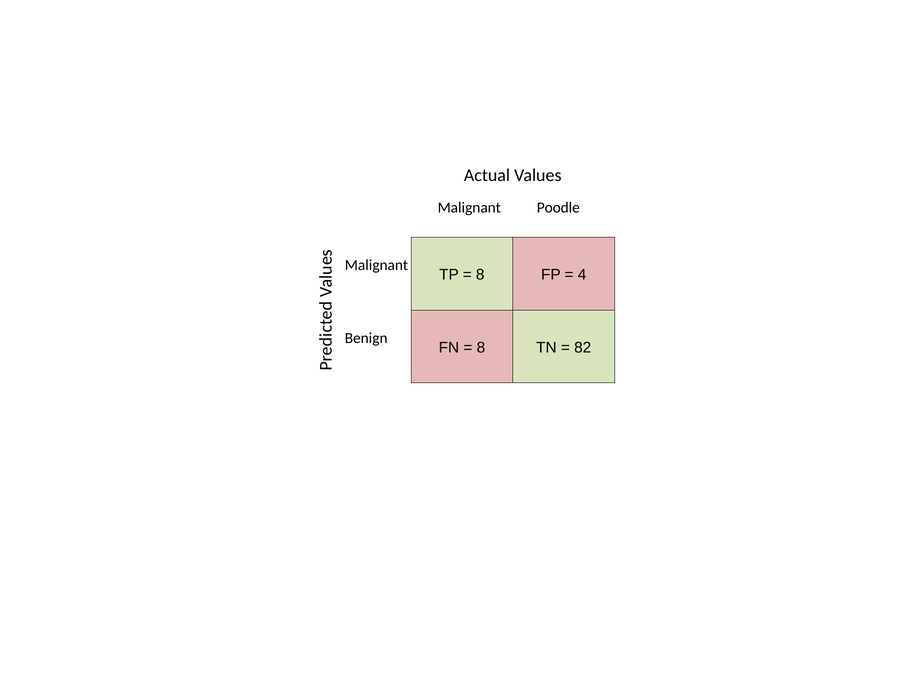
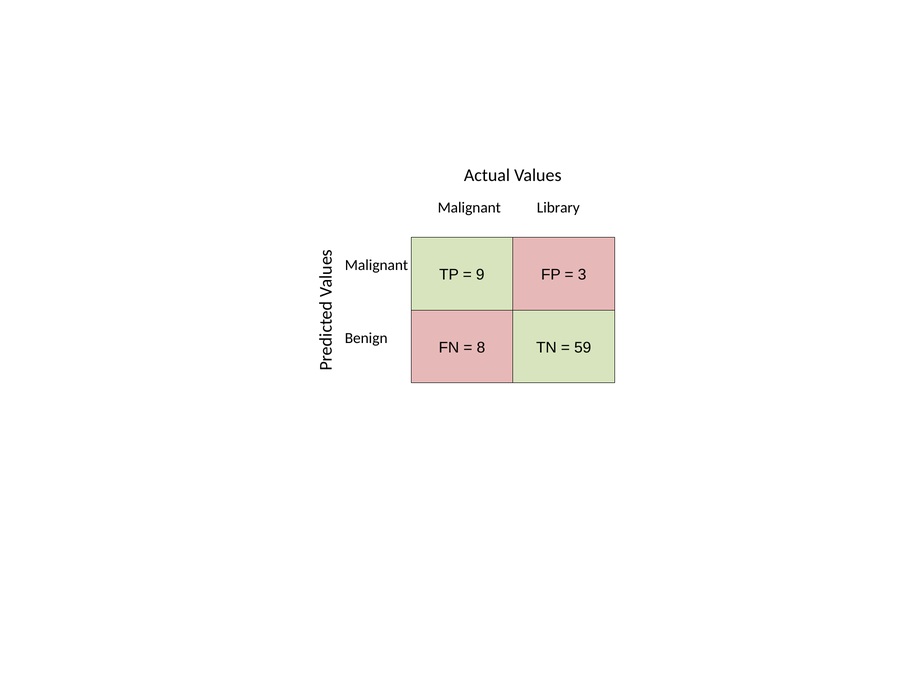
Poodle: Poodle -> Library
8 at (480, 275): 8 -> 9
4: 4 -> 3
82: 82 -> 59
